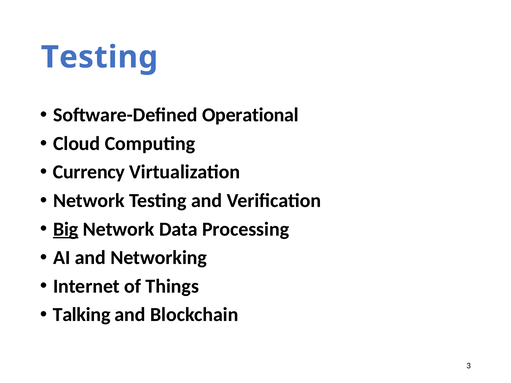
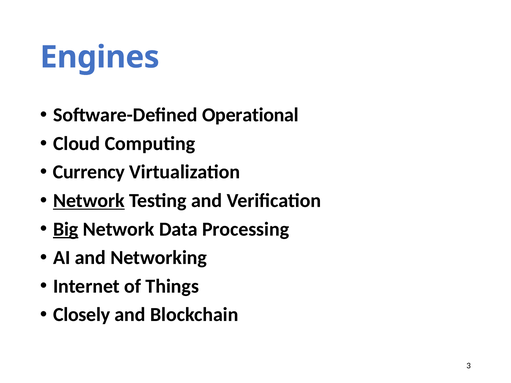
Testing at (99, 57): Testing -> Engines
Network at (89, 201) underline: none -> present
Talking: Talking -> Closely
